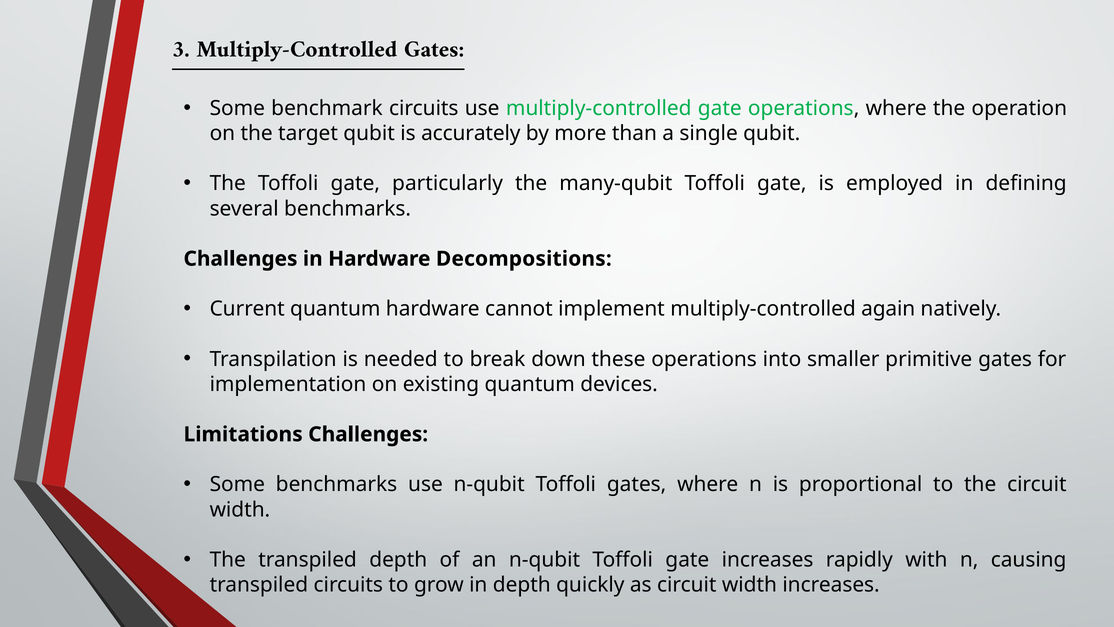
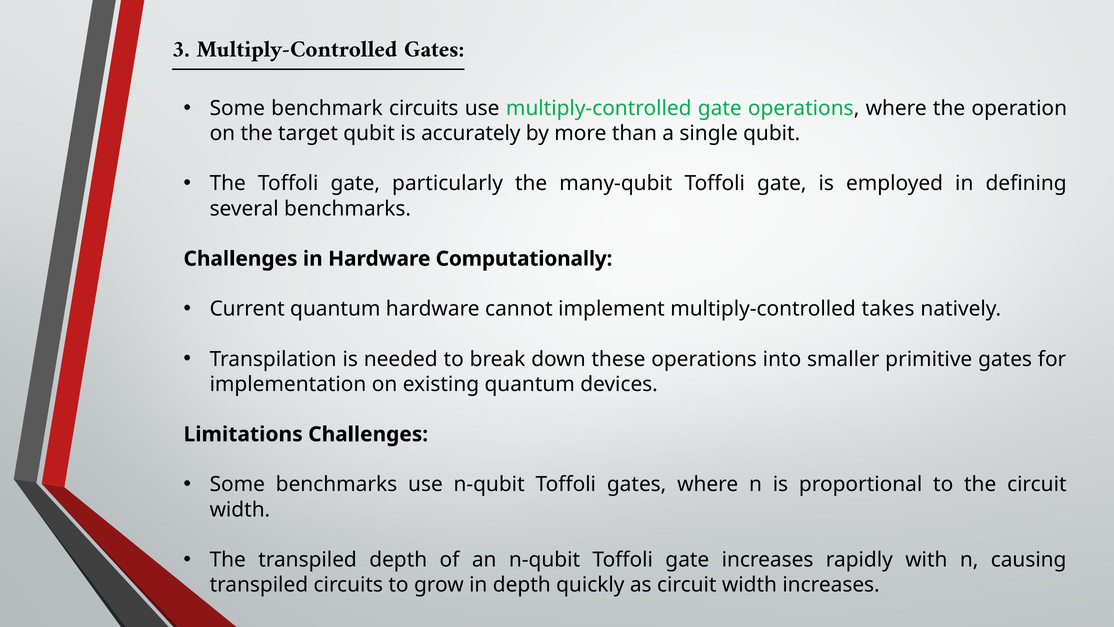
Decompositions: Decompositions -> Computationally
again: again -> takes
